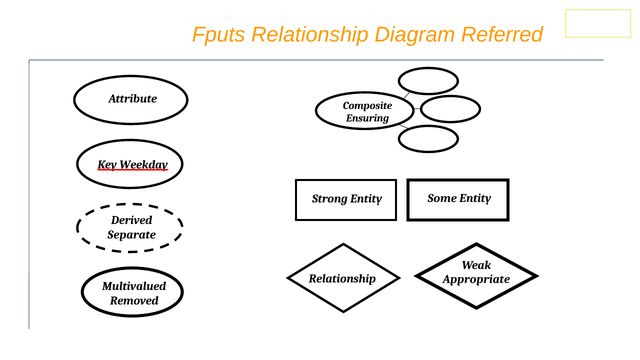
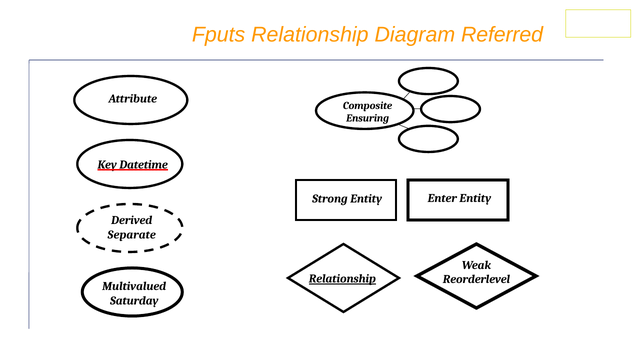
Weekday: Weekday -> Datetime
Some: Some -> Enter
Relationship at (342, 279) underline: none -> present
Appropriate: Appropriate -> Reorderlevel
Removed: Removed -> Saturday
